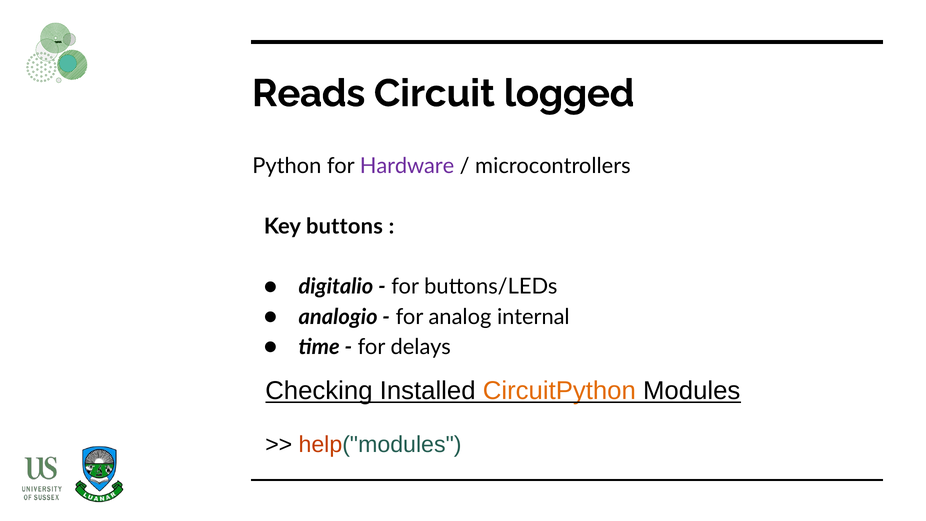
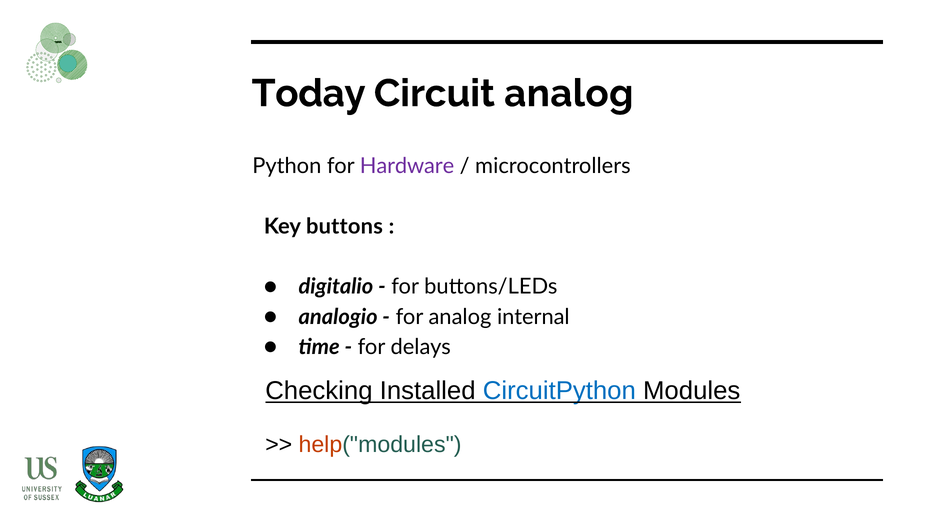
Reads: Reads -> Today
Circuit logged: logged -> analog
CircuitPython colour: orange -> blue
